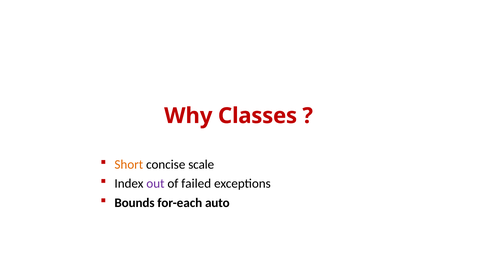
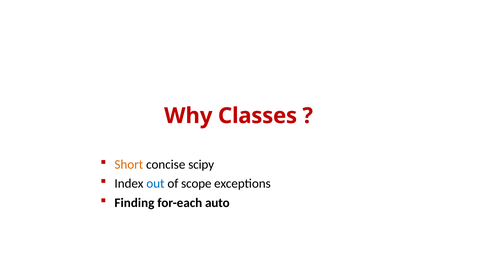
scale: scale -> scipy
out colour: purple -> blue
failed: failed -> scope
Bounds: Bounds -> Finding
